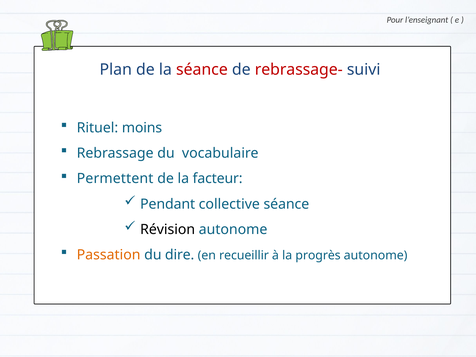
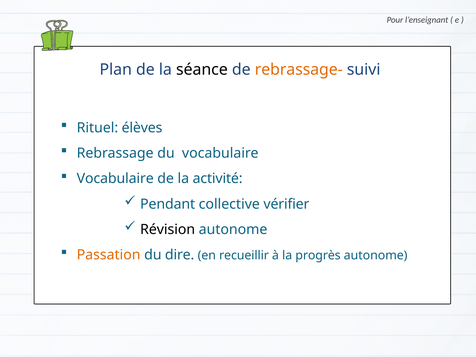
séance at (202, 70) colour: red -> black
rebrassage- colour: red -> orange
moins: moins -> élèves
Permettent at (115, 179): Permettent -> Vocabulaire
facteur: facteur -> activité
collective séance: séance -> vérifier
